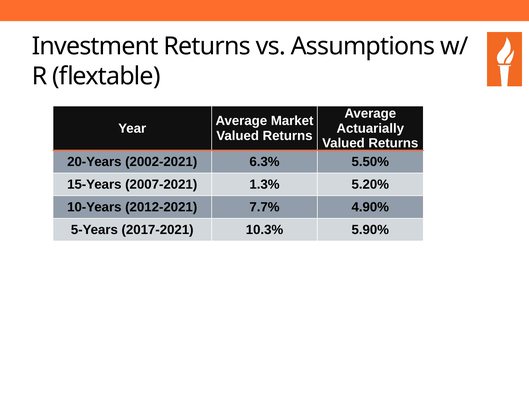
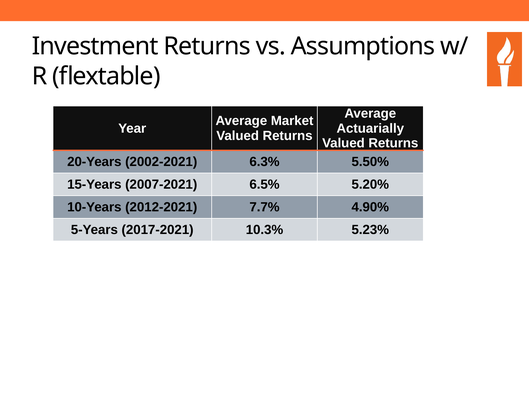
1.3%: 1.3% -> 6.5%
5.90%: 5.90% -> 5.23%
